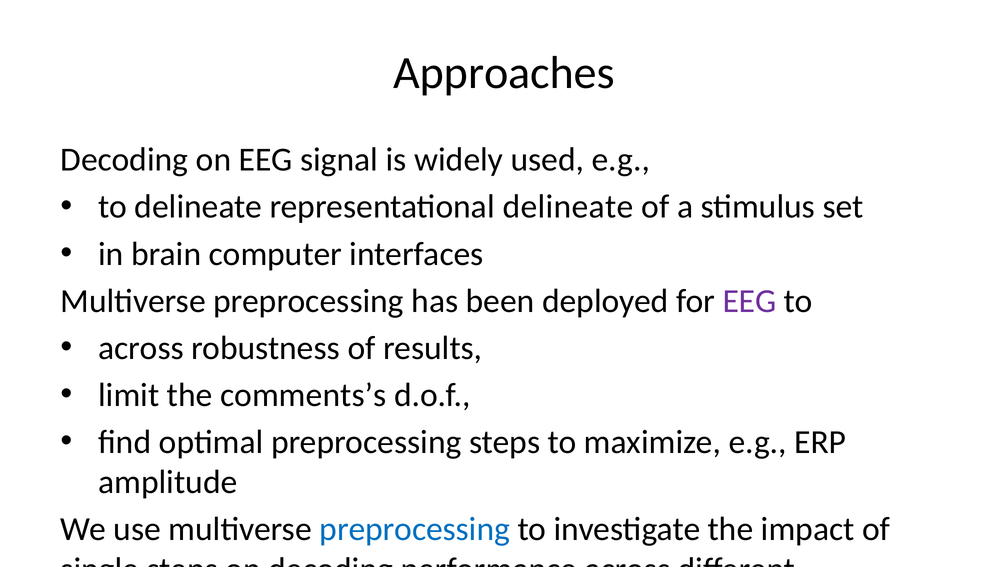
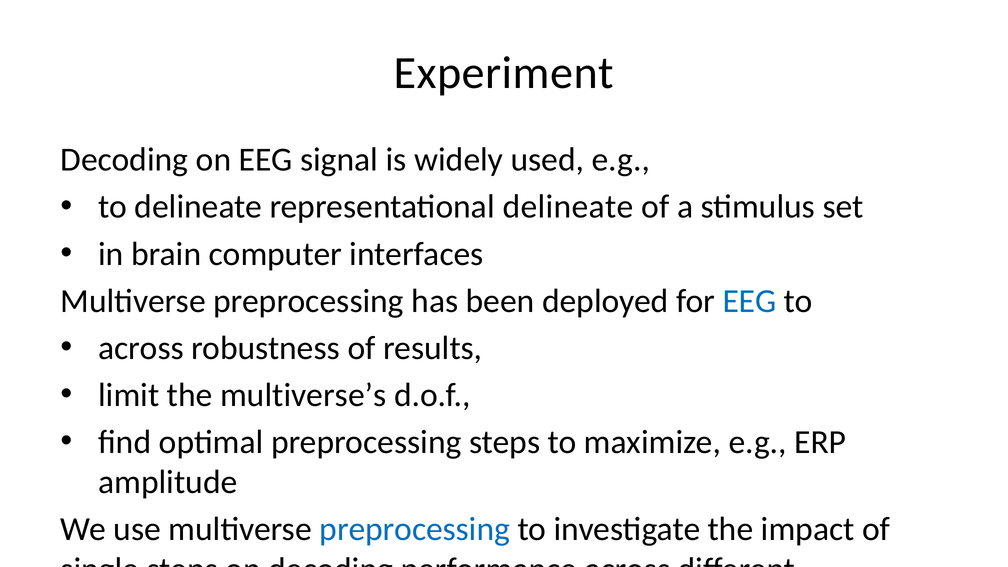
Approaches: Approaches -> Experiment
EEG at (749, 301) colour: purple -> blue
comments’s: comments’s -> multiverse’s
